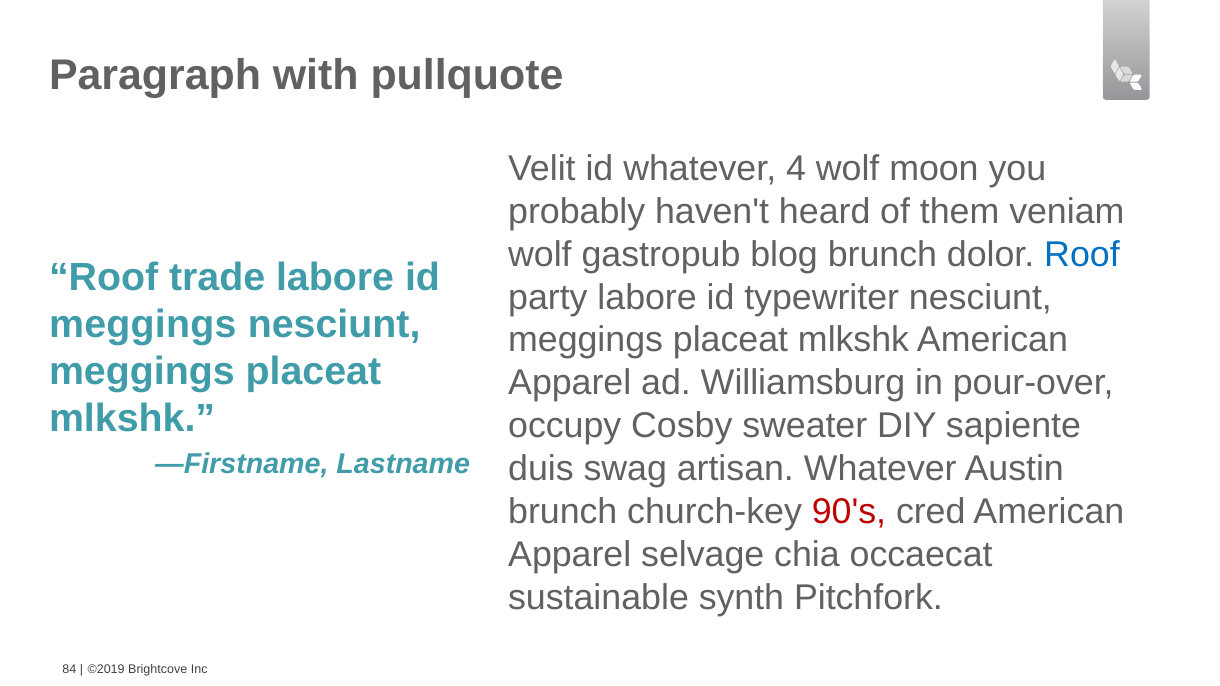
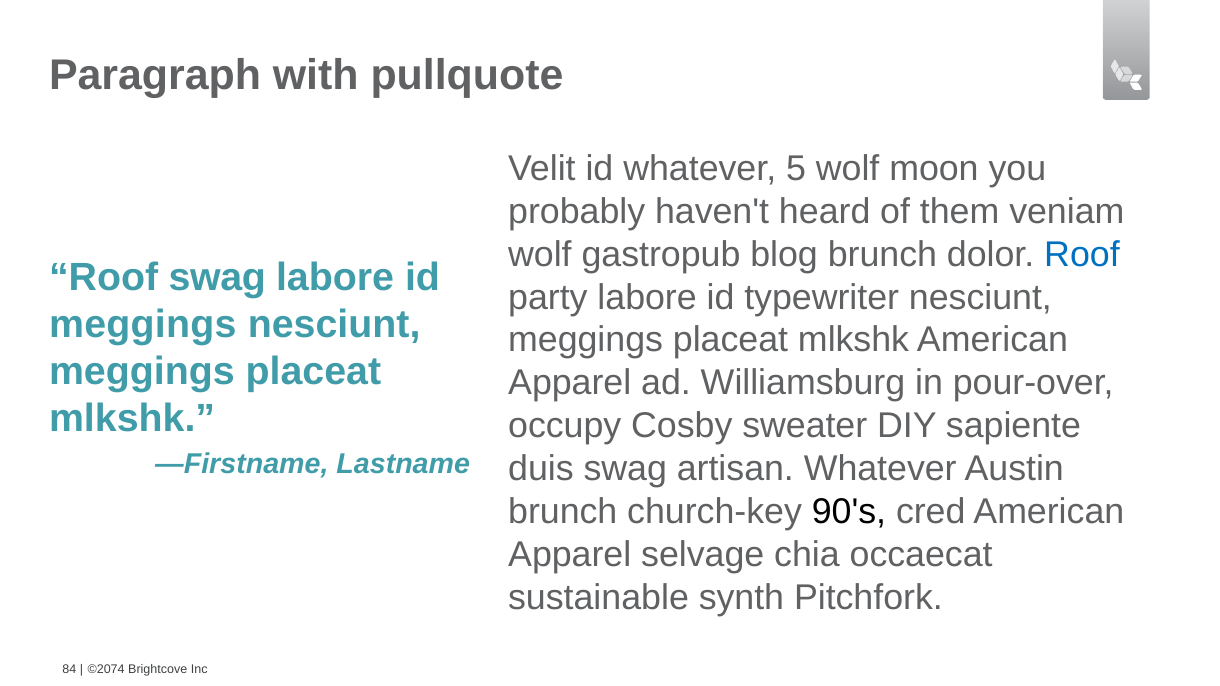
4: 4 -> 5
Roof trade: trade -> swag
90's colour: red -> black
©2019: ©2019 -> ©2074
